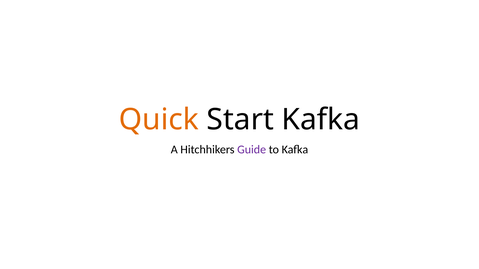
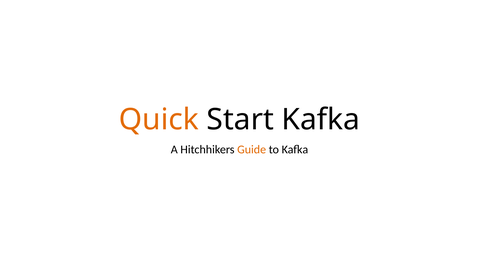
Guide colour: purple -> orange
